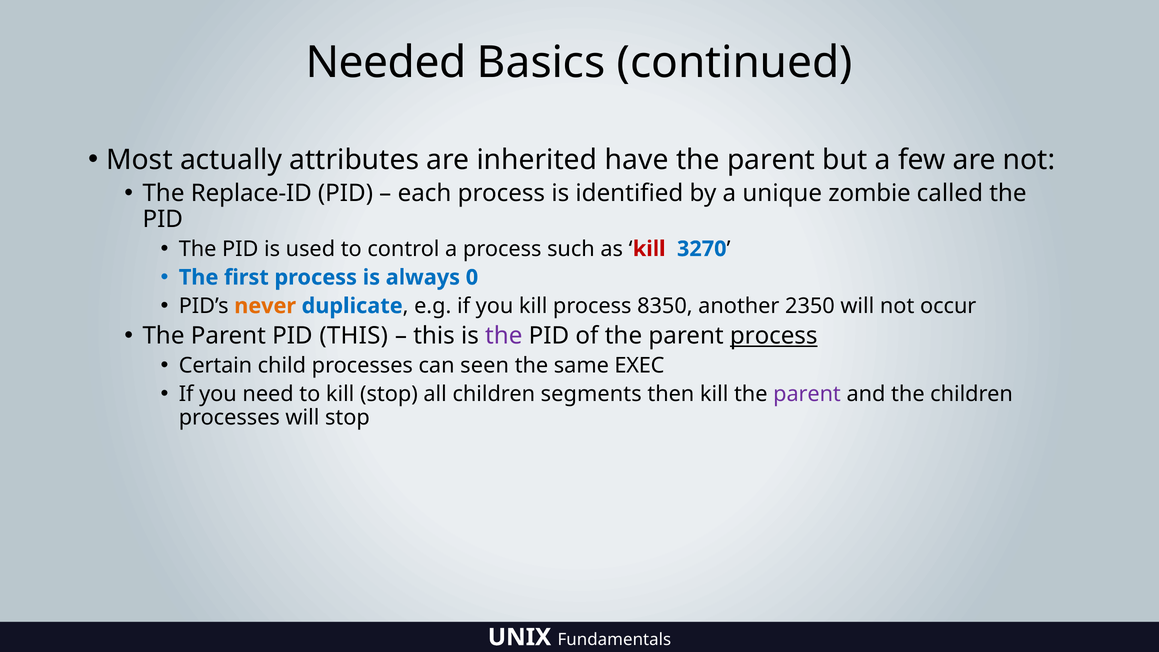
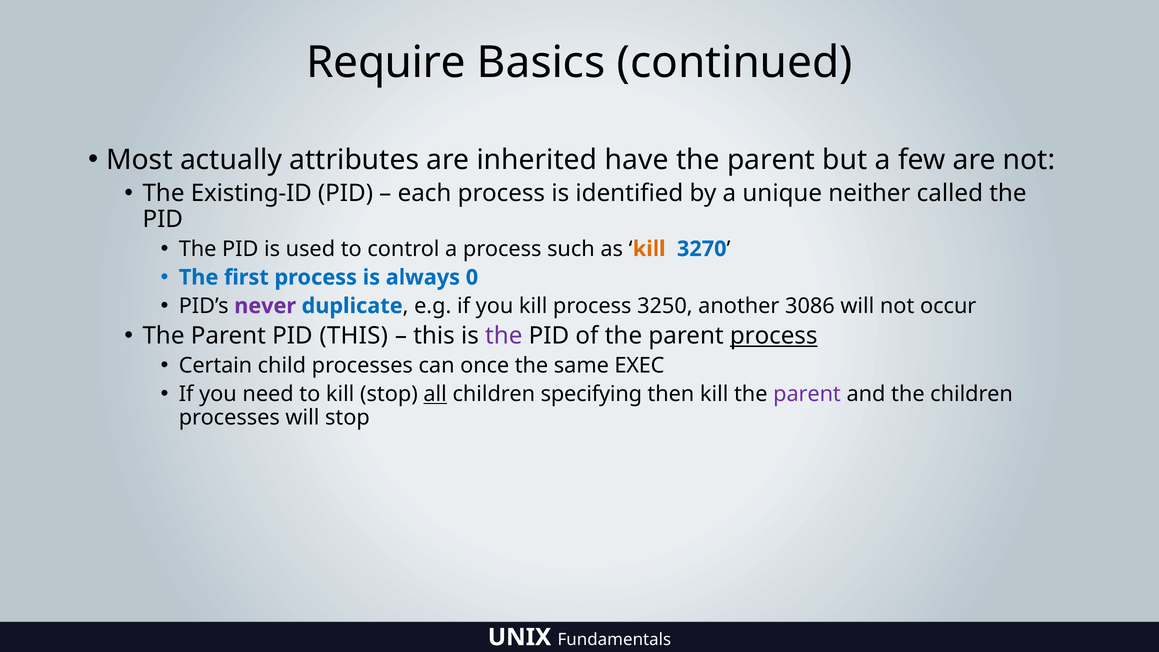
Needed: Needed -> Require
Replace-ID: Replace-ID -> Existing-ID
zombie: zombie -> neither
kill at (649, 249) colour: red -> orange
never colour: orange -> purple
8350: 8350 -> 3250
2350: 2350 -> 3086
seen: seen -> once
all underline: none -> present
segments: segments -> specifying
